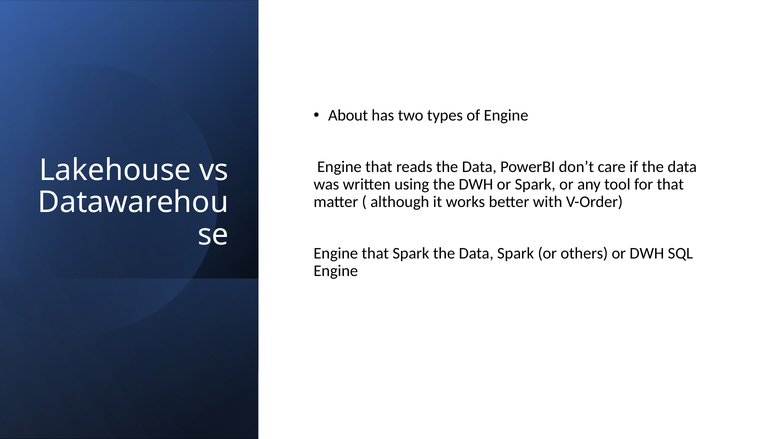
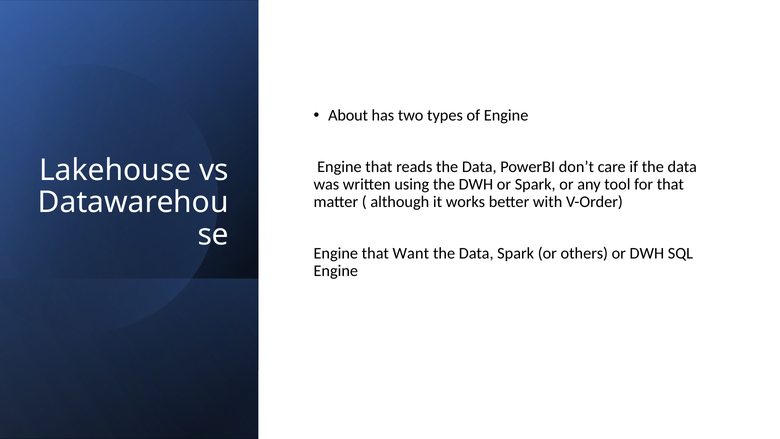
that Spark: Spark -> Want
